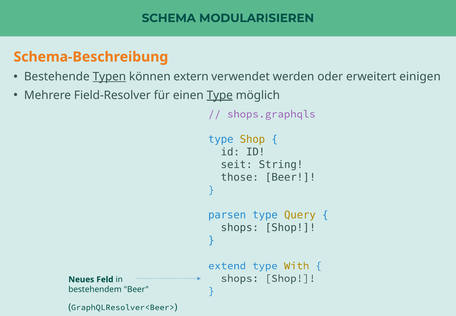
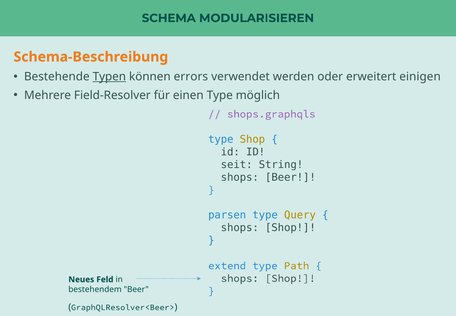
extern: extern -> errors
Type at (220, 95) underline: present -> none
those at (240, 177): those -> shops
With: With -> Path
